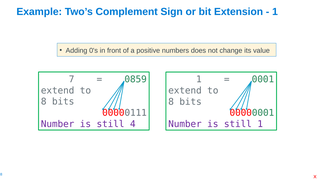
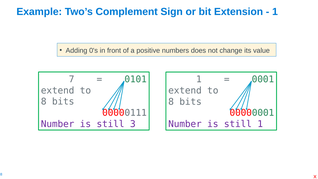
0859: 0859 -> 0101
4: 4 -> 3
